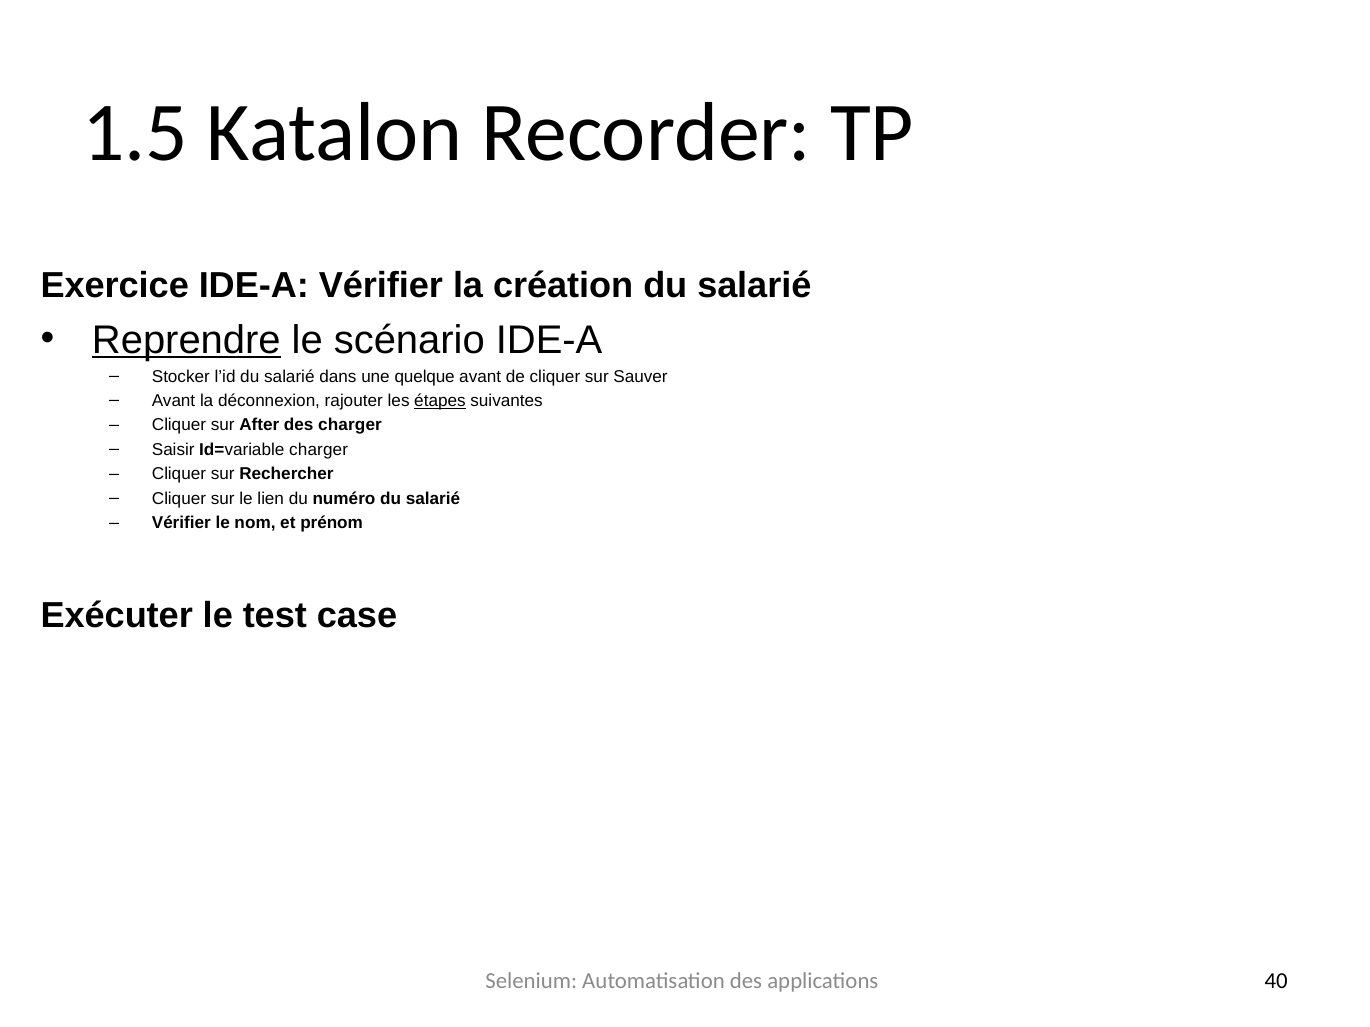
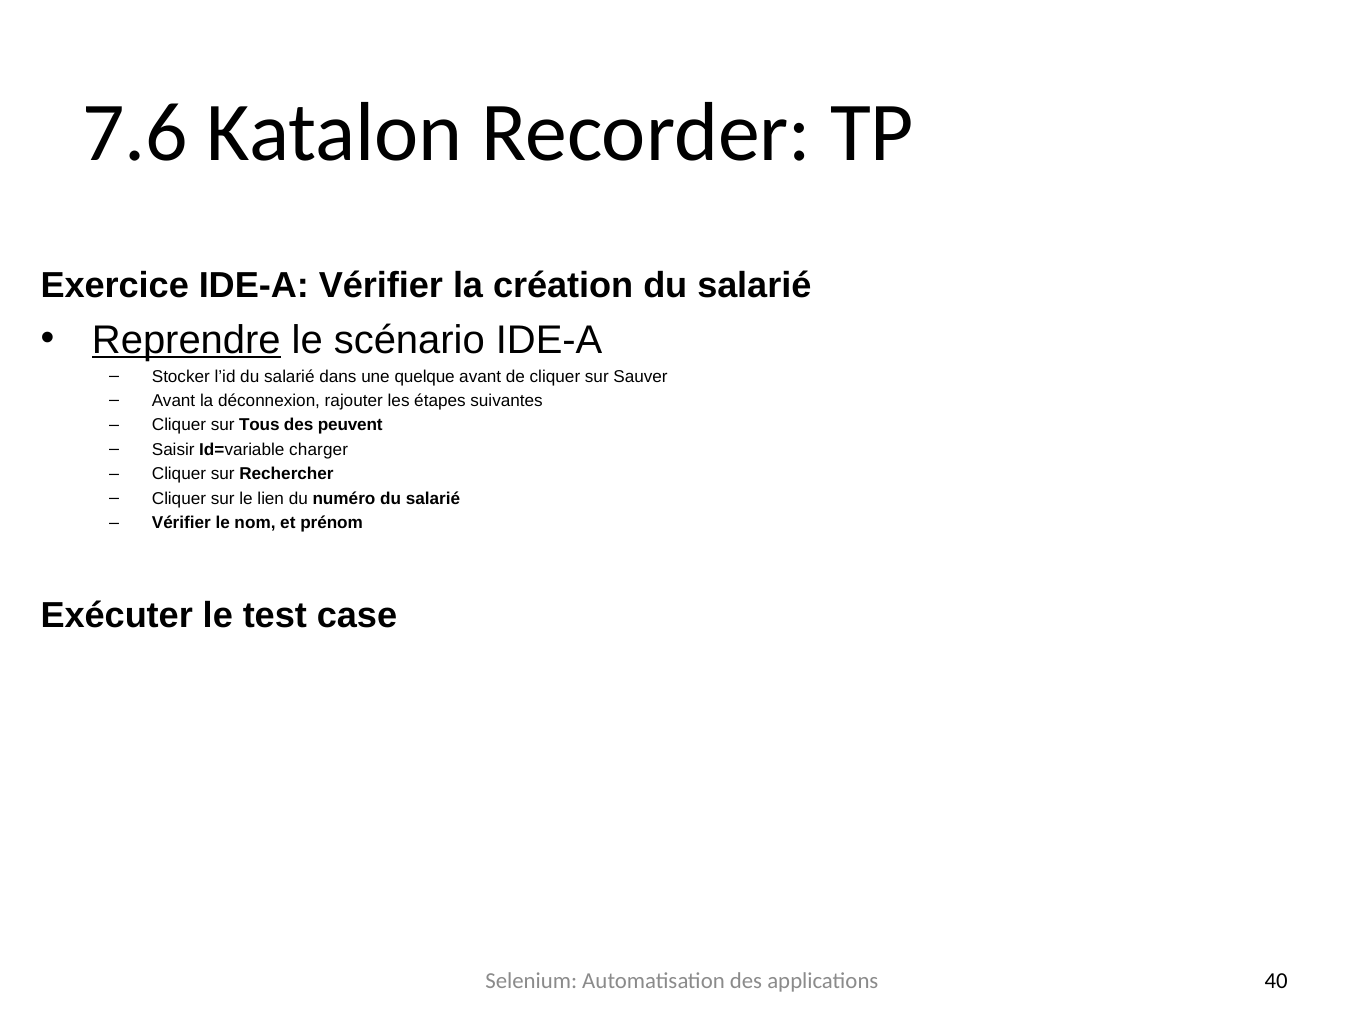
1.5: 1.5 -> 7.6
étapes underline: present -> none
After: After -> Tous
des charger: charger -> peuvent
